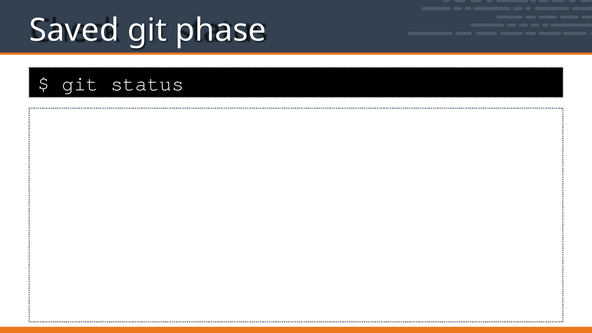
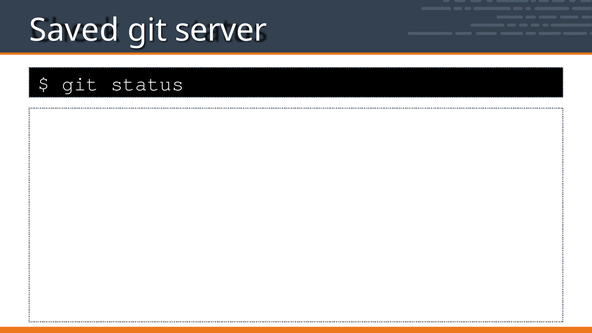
phase: phase -> server
